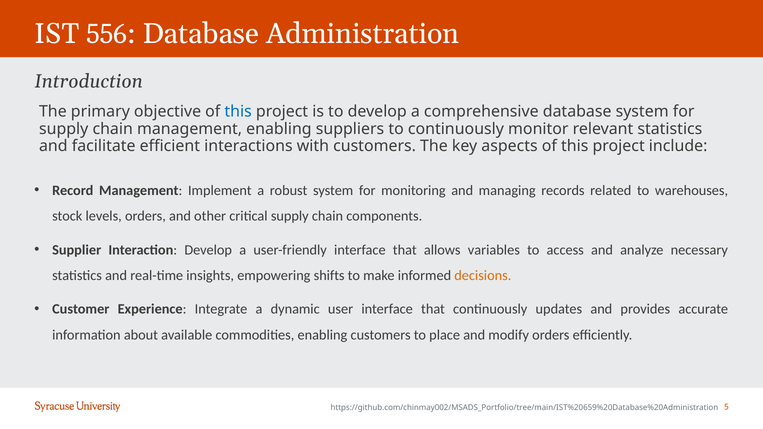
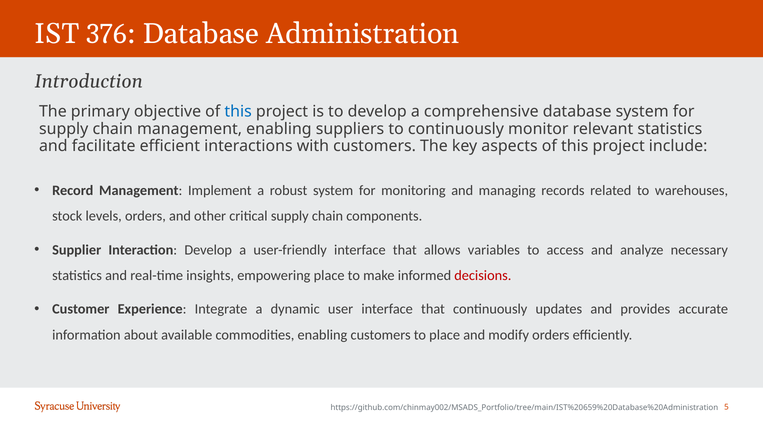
556: 556 -> 376
empowering shifts: shifts -> place
decisions colour: orange -> red
